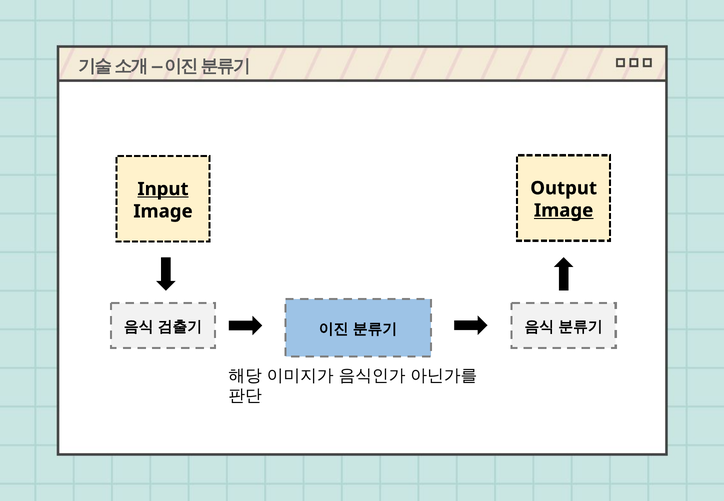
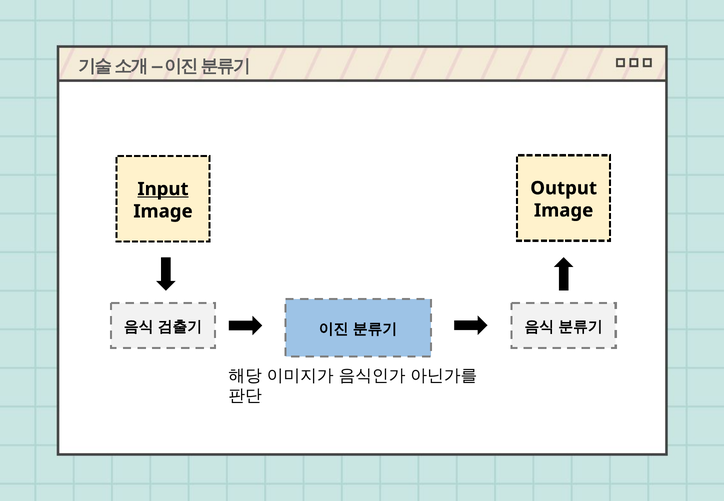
Image at (564, 211) underline: present -> none
